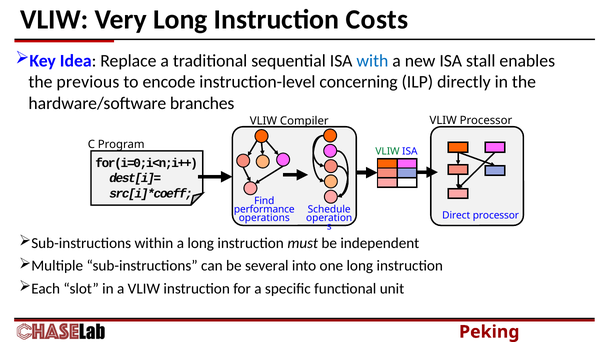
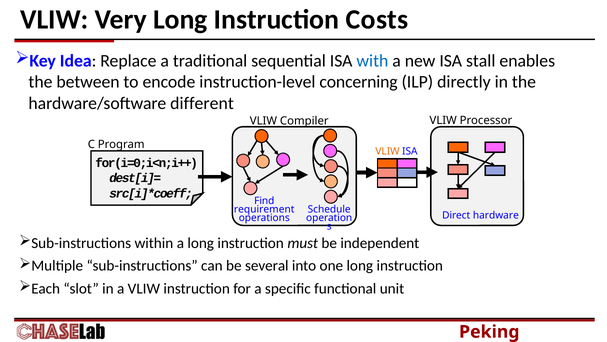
previous: previous -> between
branches: branches -> different
VLIW at (387, 151) colour: green -> orange
performance: performance -> requirement
Direct processor: processor -> hardware
